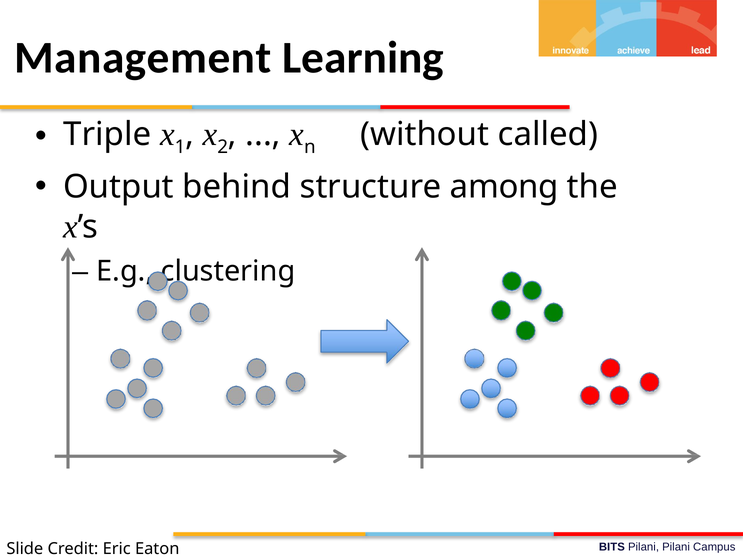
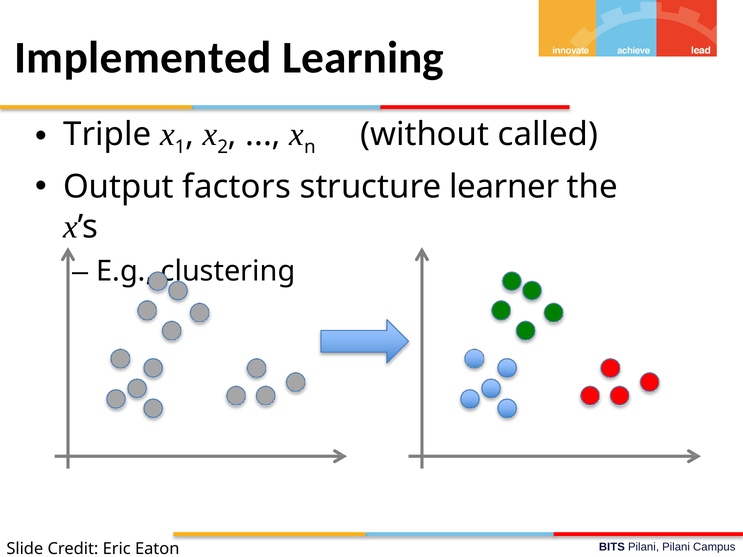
Management: Management -> Implemented
behind: behind -> factors
among: among -> learner
